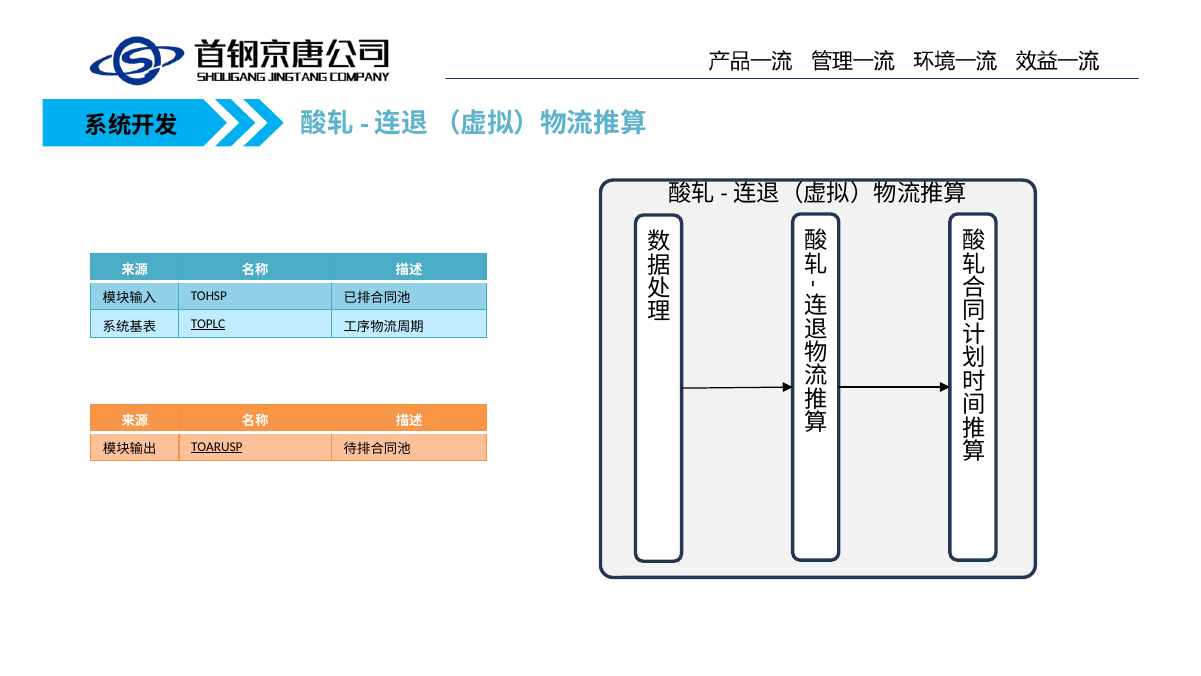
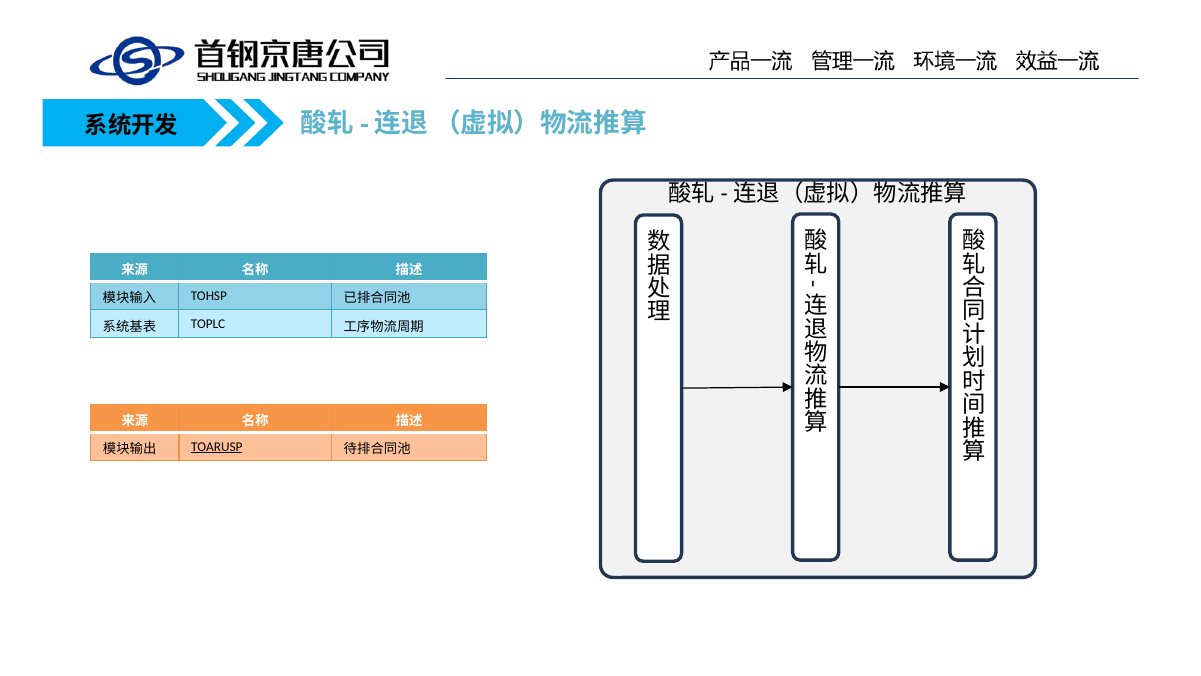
TOPLC underline: present -> none
